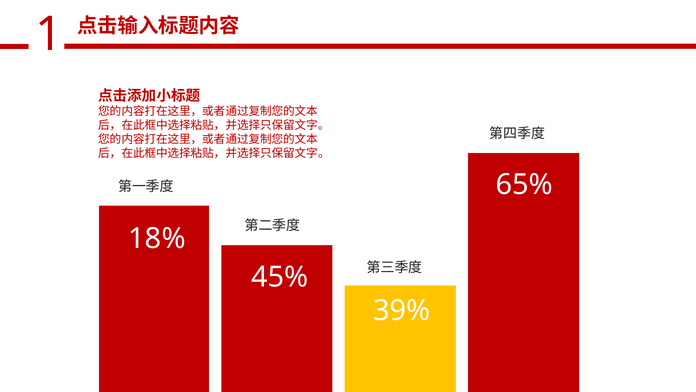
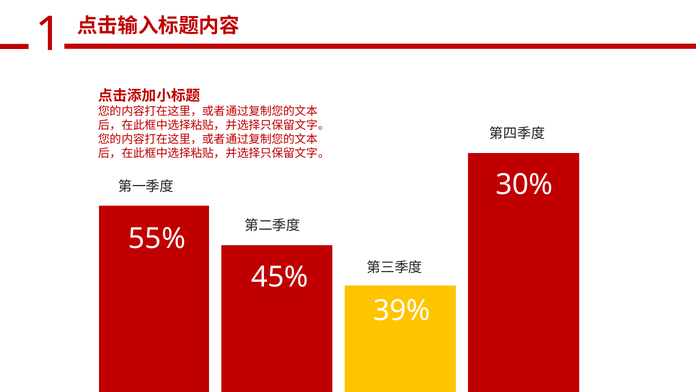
65%: 65% -> 30%
18%: 18% -> 55%
